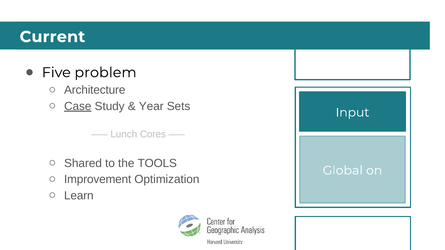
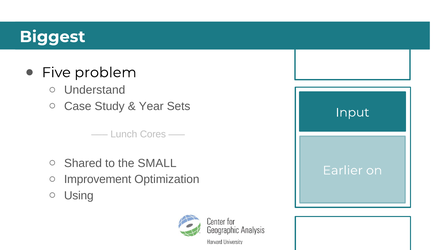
Current: Current -> Biggest
Architecture: Architecture -> Understand
Case underline: present -> none
TOOLS: TOOLS -> SMALL
Global: Global -> Earlier
Learn: Learn -> Using
